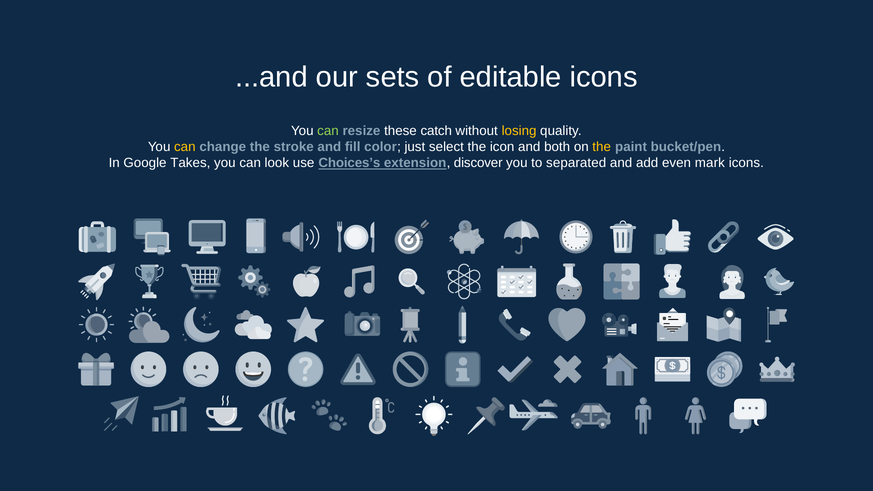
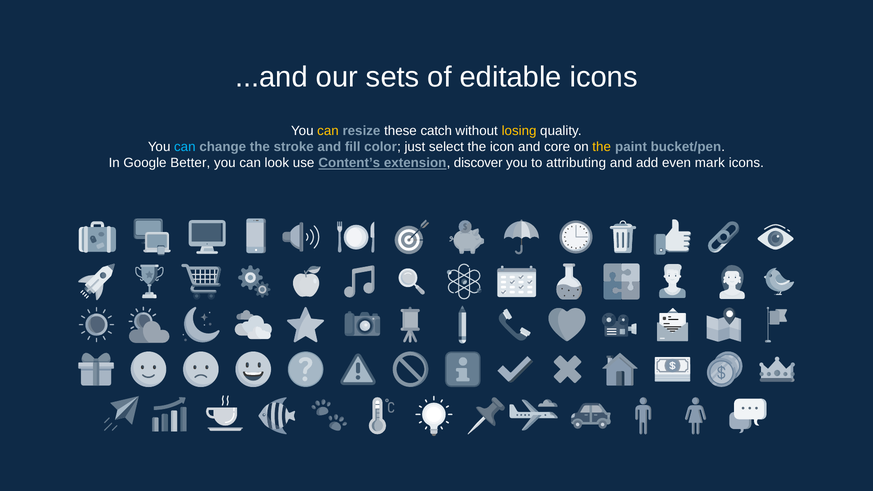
can at (328, 131) colour: light green -> yellow
can at (185, 147) colour: yellow -> light blue
both: both -> core
Takes: Takes -> Better
Choices’s: Choices’s -> Content’s
separated: separated -> attributing
